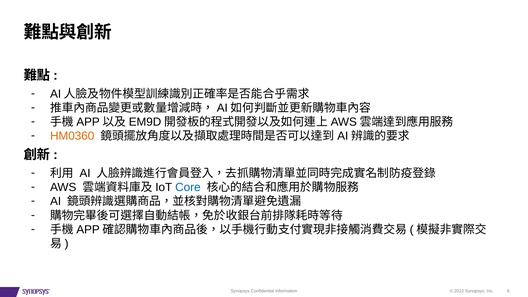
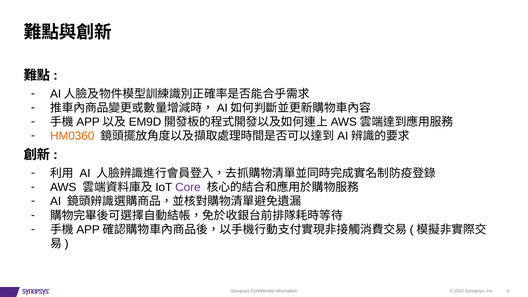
Core colour: blue -> purple
